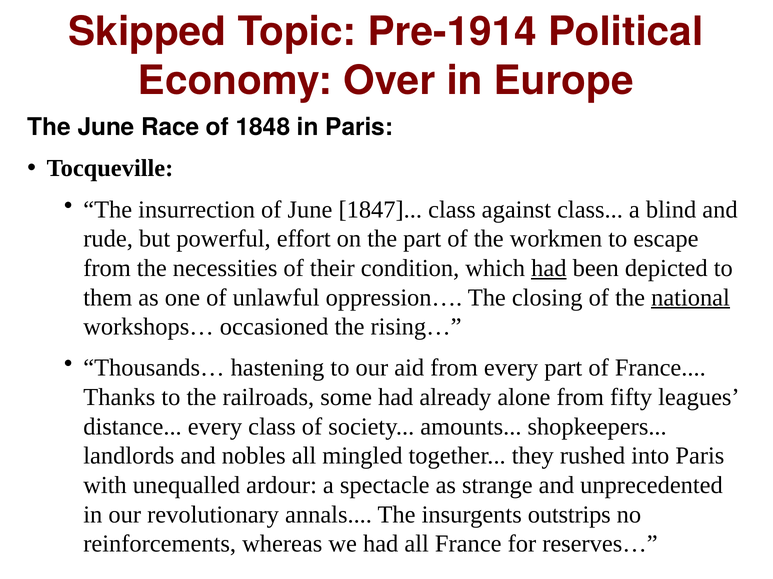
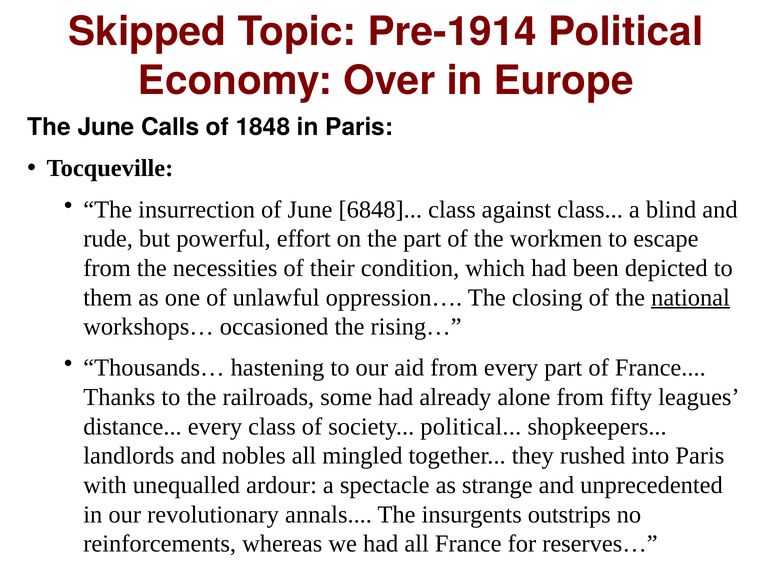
Race: Race -> Calls
1847: 1847 -> 6848
had at (549, 268) underline: present -> none
society amounts: amounts -> political
